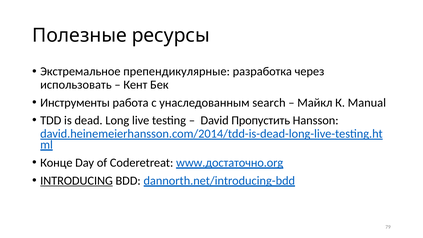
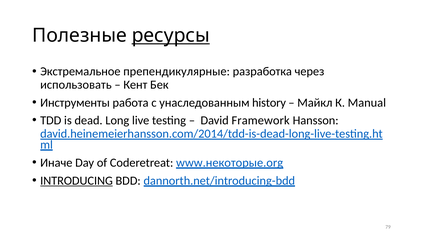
ресурсы underline: none -> present
search: search -> history
Пропустить: Пропустить -> Framework
Конце: Конце -> Иначе
www.достаточно.org: www.достаточно.org -> www.некоторые.org
